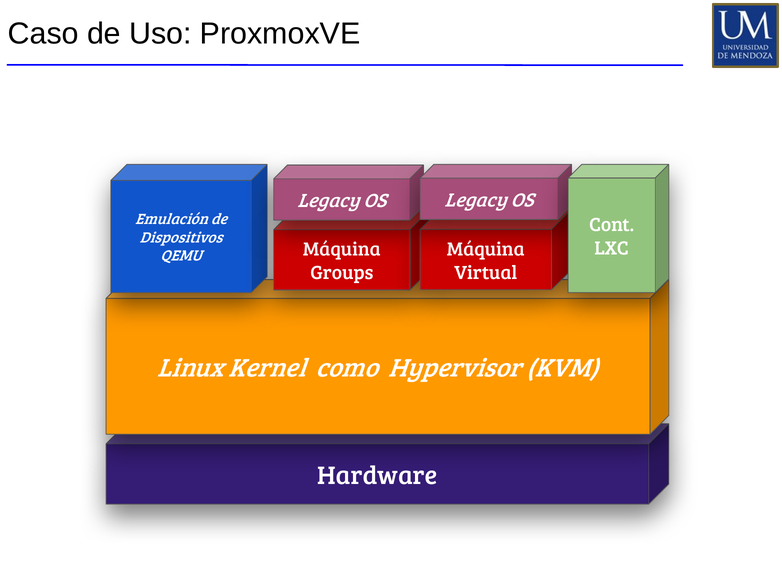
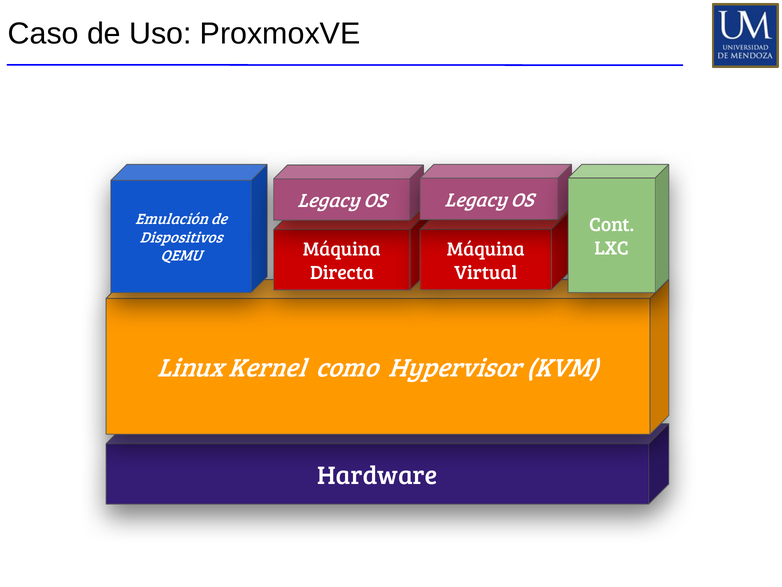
Groups: Groups -> Directa
